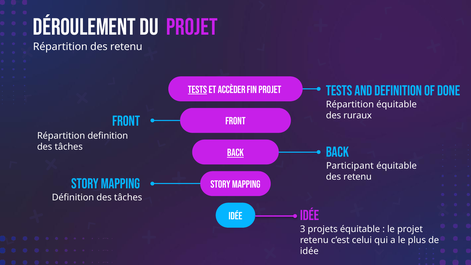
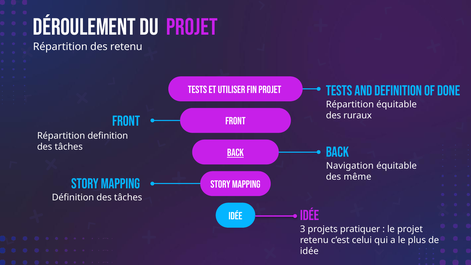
Tests at (197, 90) underline: present -> none
accèder: accèder -> utiliser
Participant: Participant -> Navigation
retenu at (358, 177): retenu -> même
projets équitable: équitable -> pratiquer
